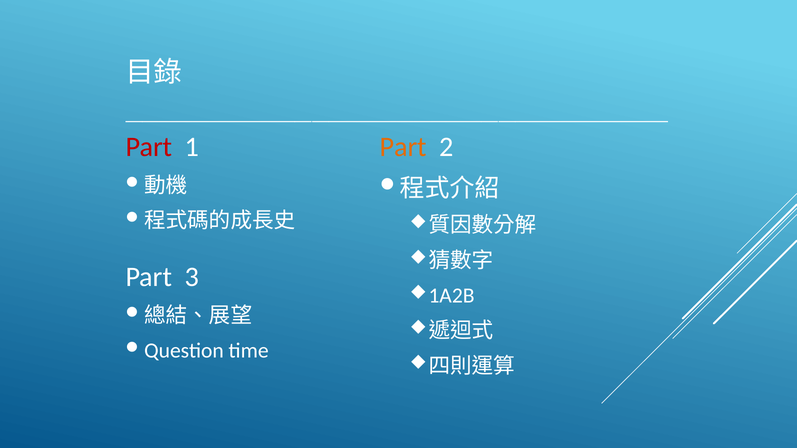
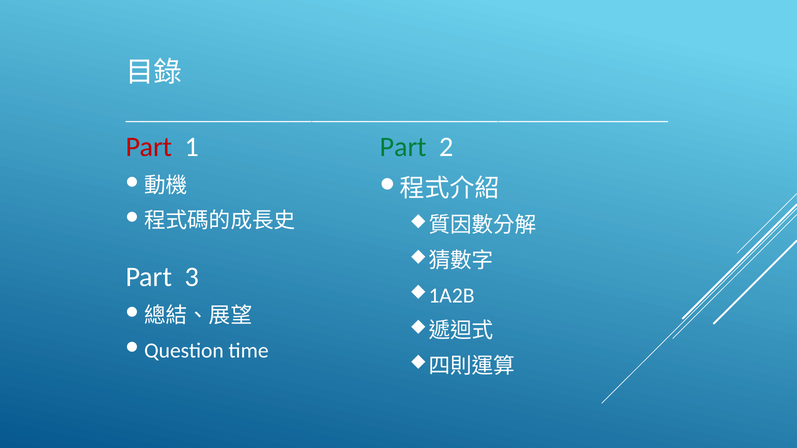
Part at (403, 147) colour: orange -> green
